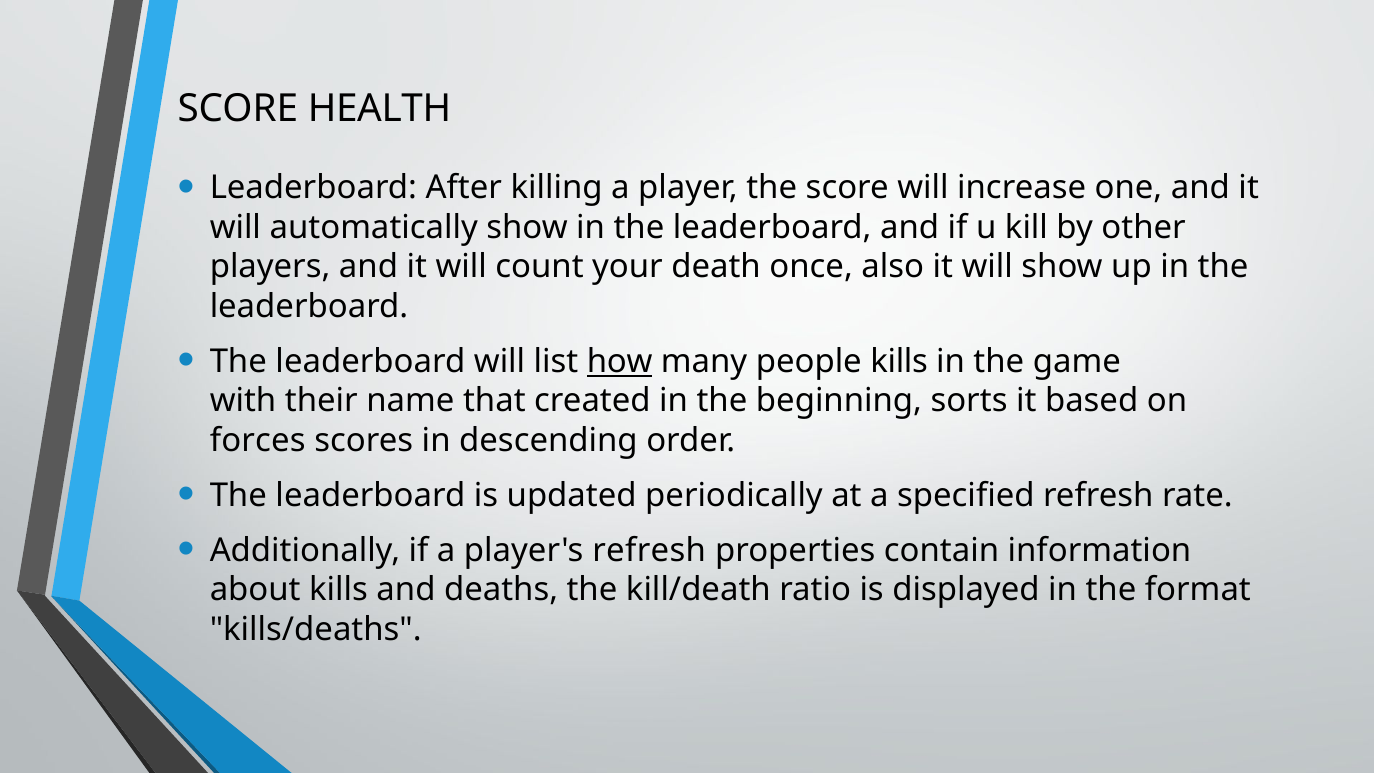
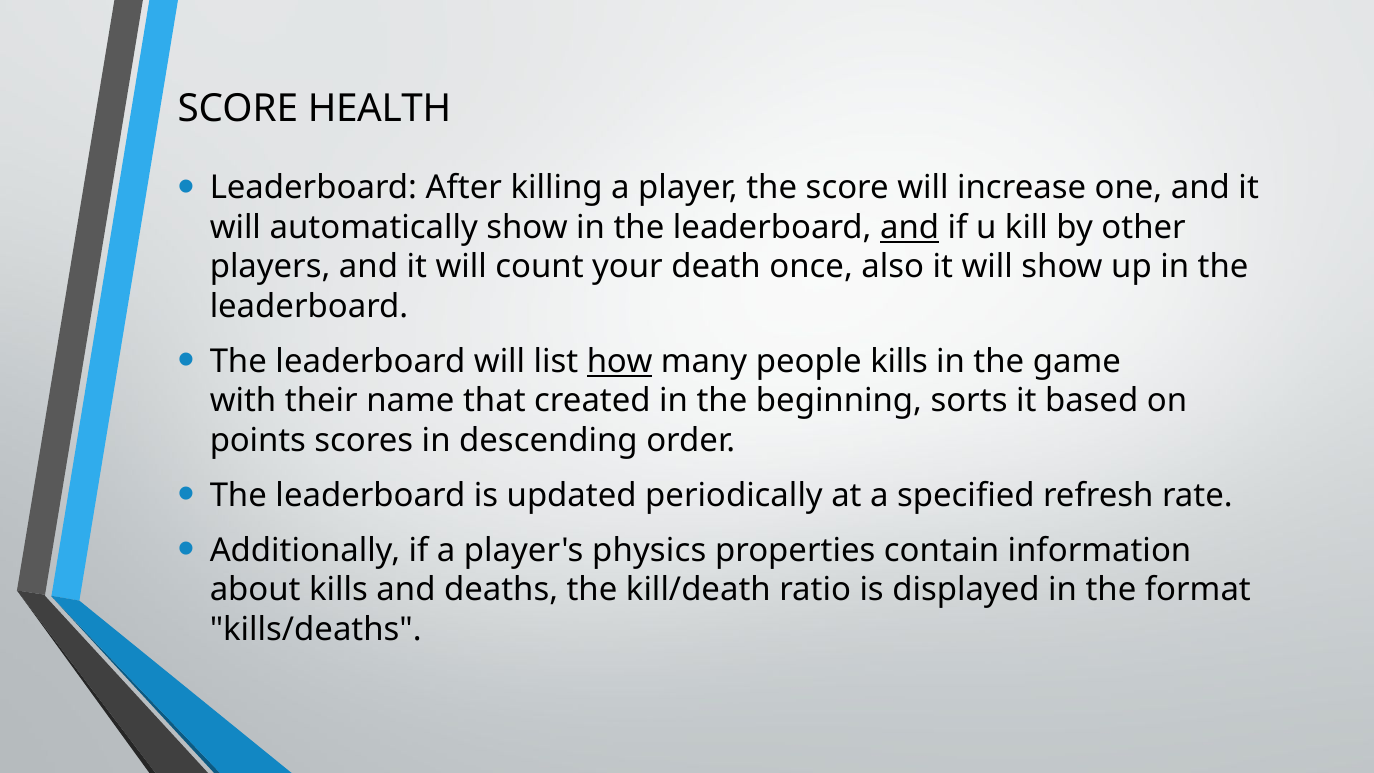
and at (910, 228) underline: none -> present
forces: forces -> points
player's refresh: refresh -> physics
